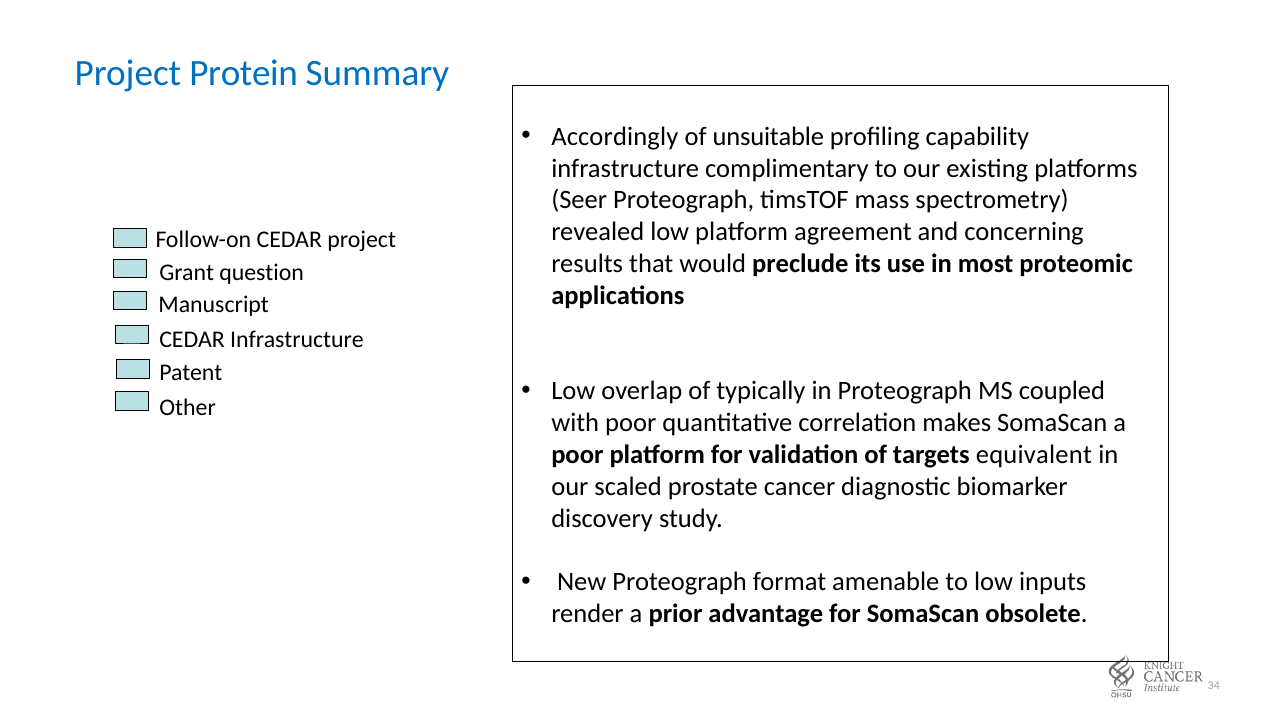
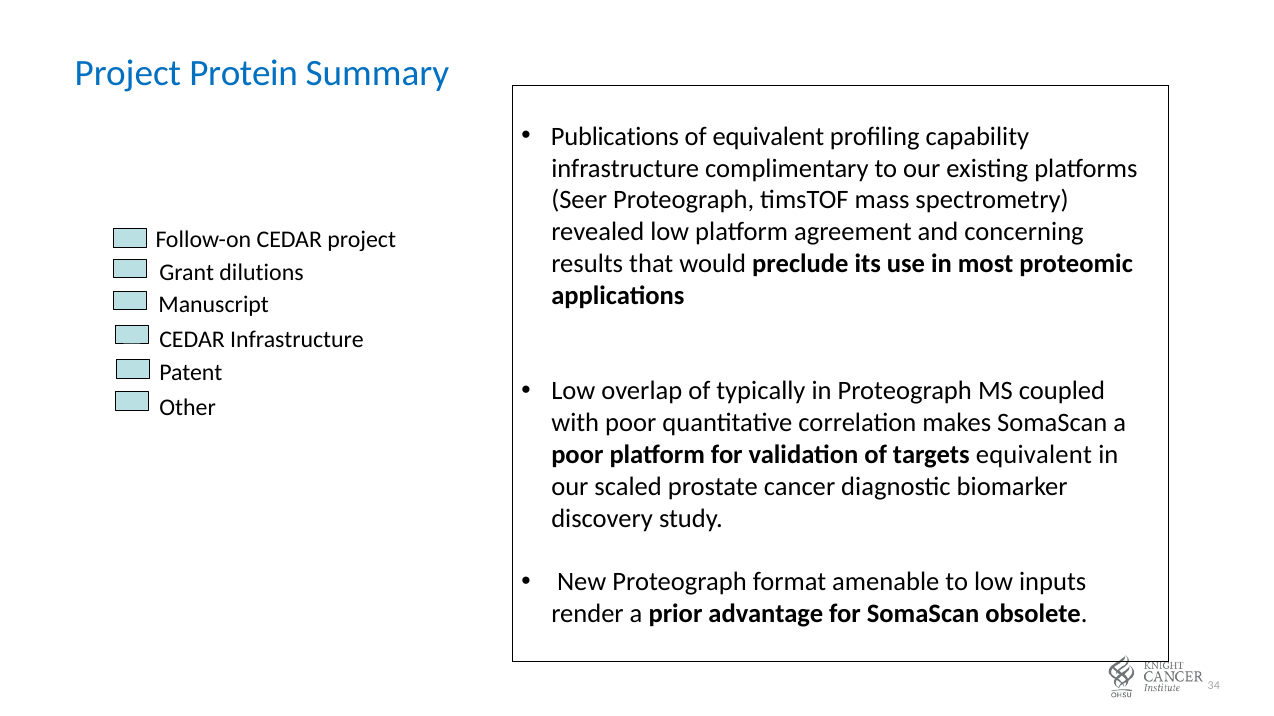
Accordingly: Accordingly -> Publications
of unsuitable: unsuitable -> equivalent
question: question -> dilutions
